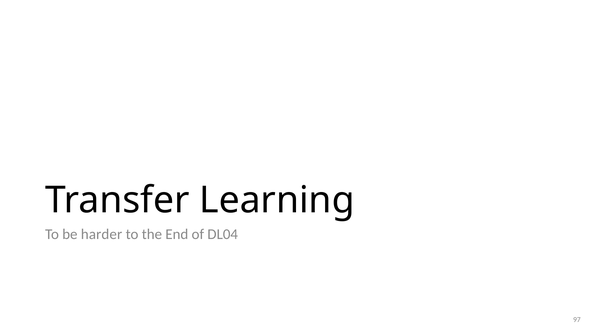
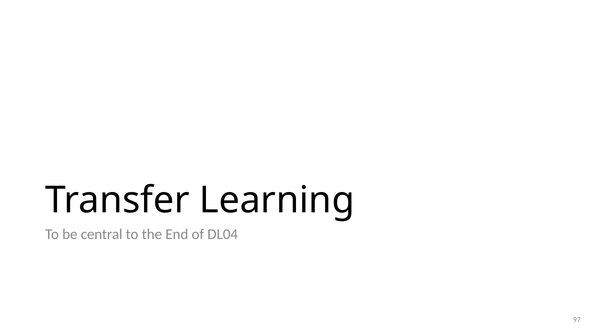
harder: harder -> central
